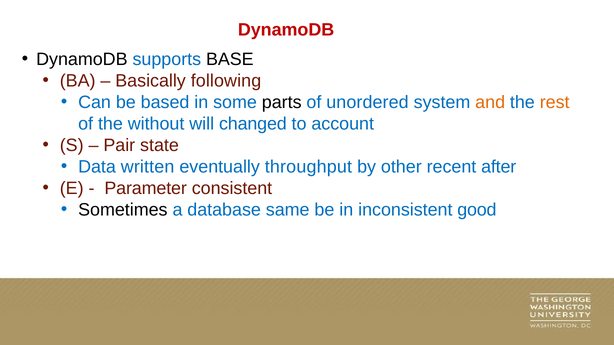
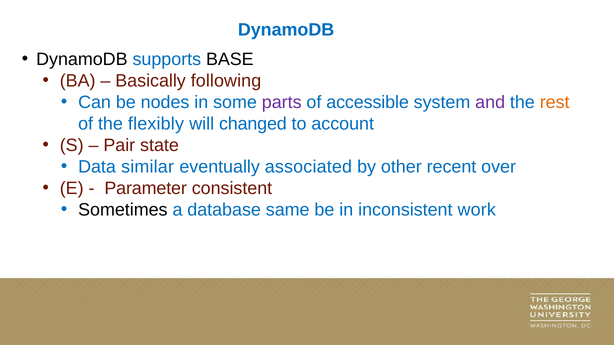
DynamoDB at (286, 30) colour: red -> blue
based: based -> nodes
parts colour: black -> purple
unordered: unordered -> accessible
and colour: orange -> purple
without: without -> flexibly
written: written -> similar
throughput: throughput -> associated
after: after -> over
good: good -> work
